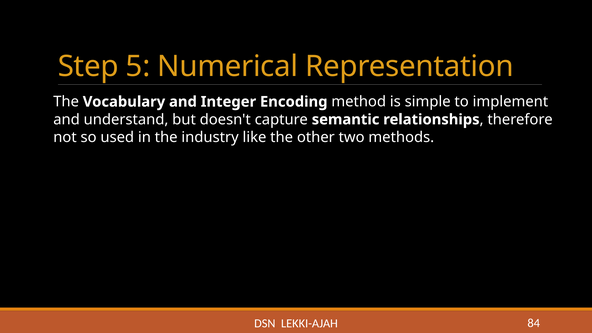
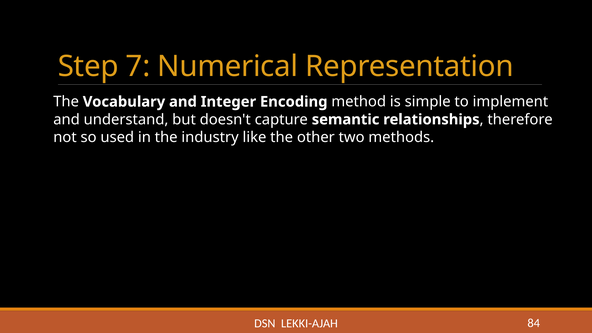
5: 5 -> 7
